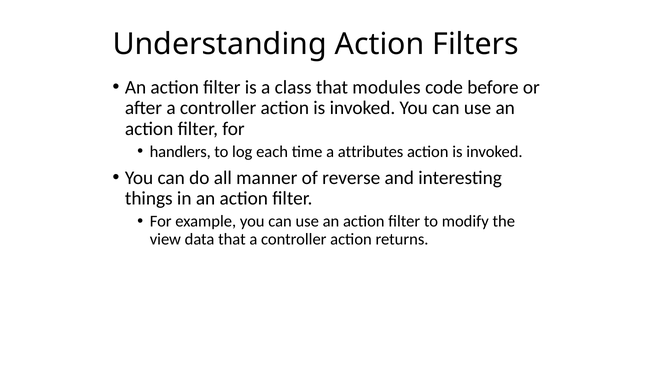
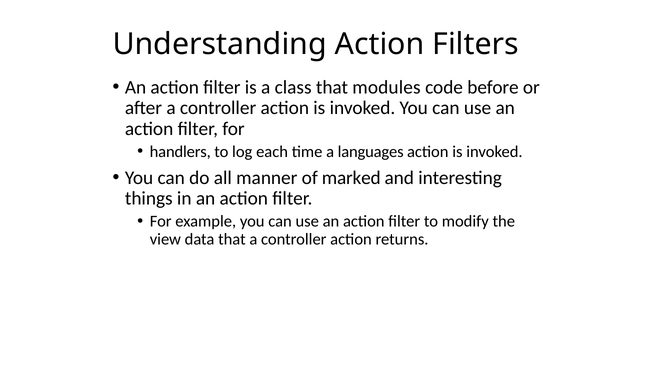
attributes: attributes -> languages
reverse: reverse -> marked
